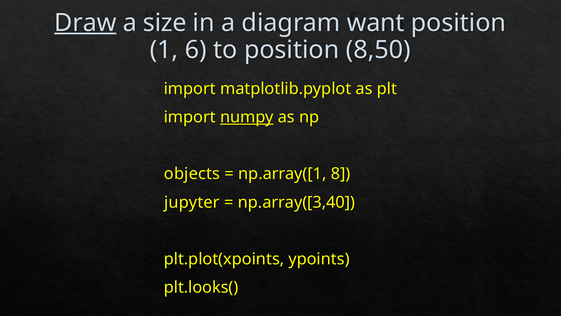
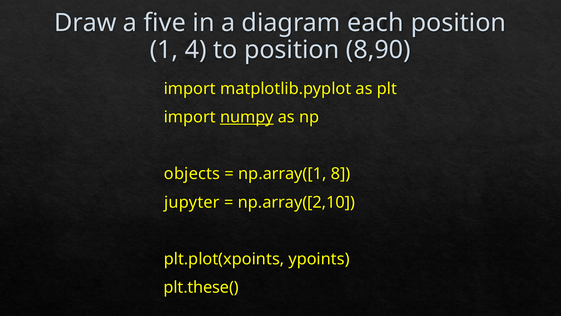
Draw underline: present -> none
size: size -> five
want: want -> each
6: 6 -> 4
8,50: 8,50 -> 8,90
np.array([3,40: np.array([3,40 -> np.array([2,10
plt.looks(: plt.looks( -> plt.these(
